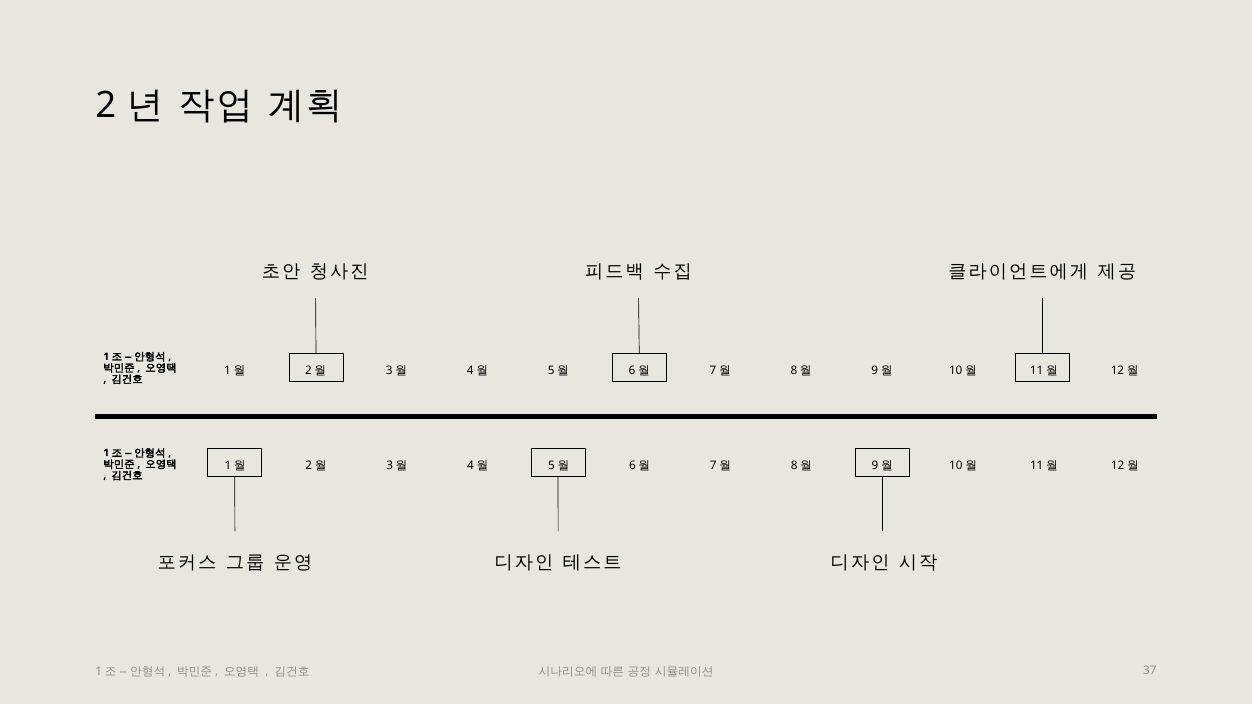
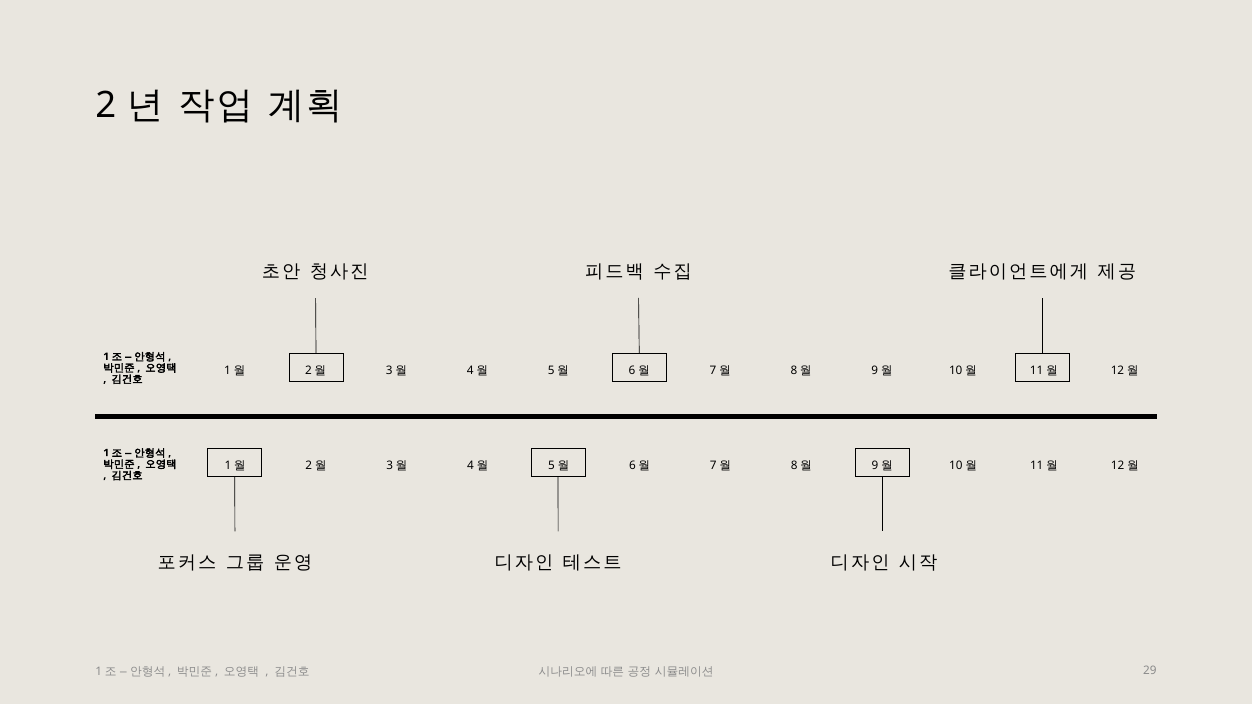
37: 37 -> 29
